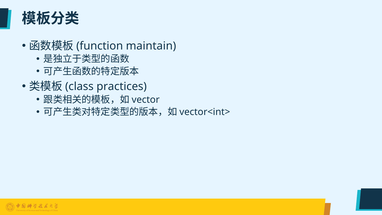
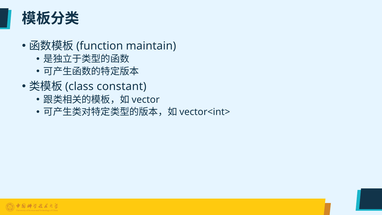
practices: practices -> constant
